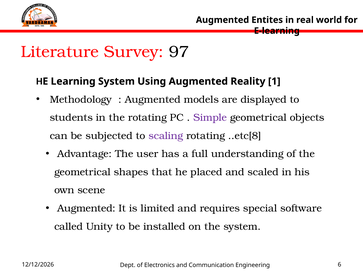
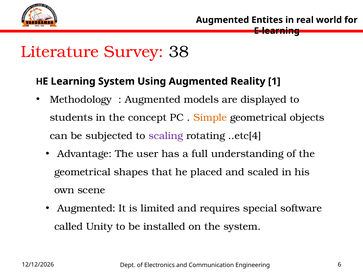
97: 97 -> 38
the rotating: rotating -> concept
Simple colour: purple -> orange
..etc[8: ..etc[8 -> ..etc[4
